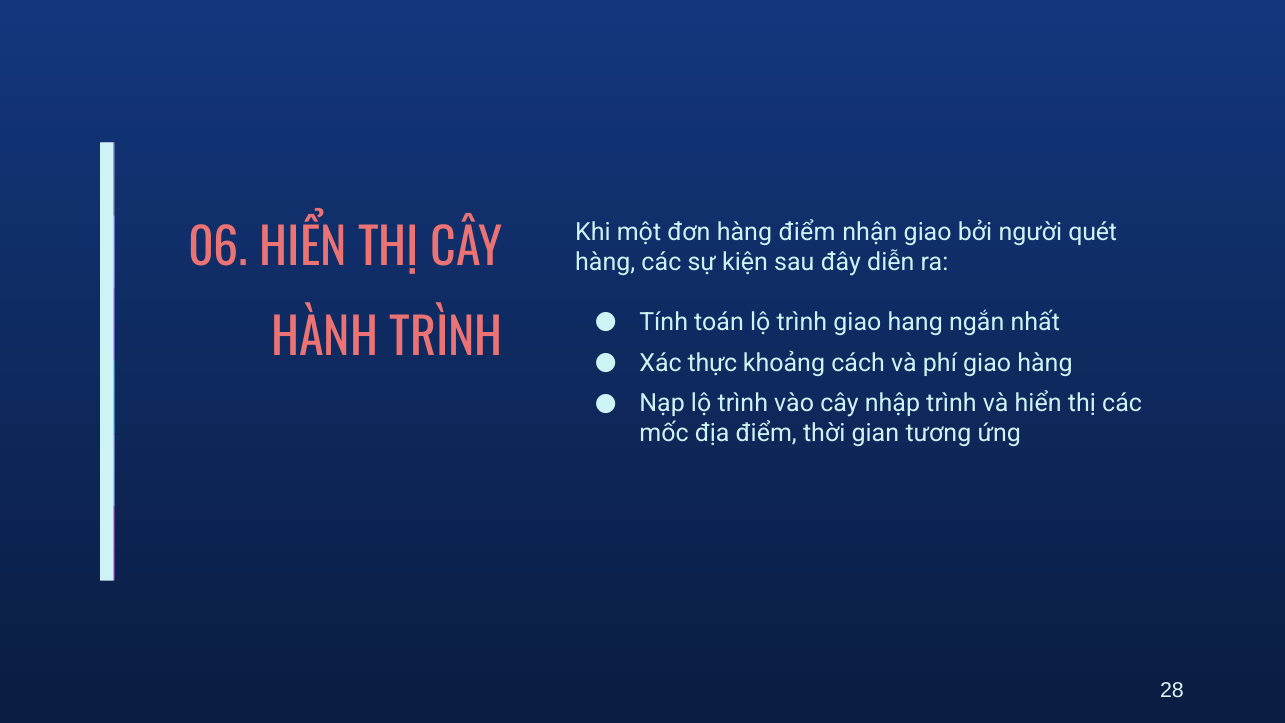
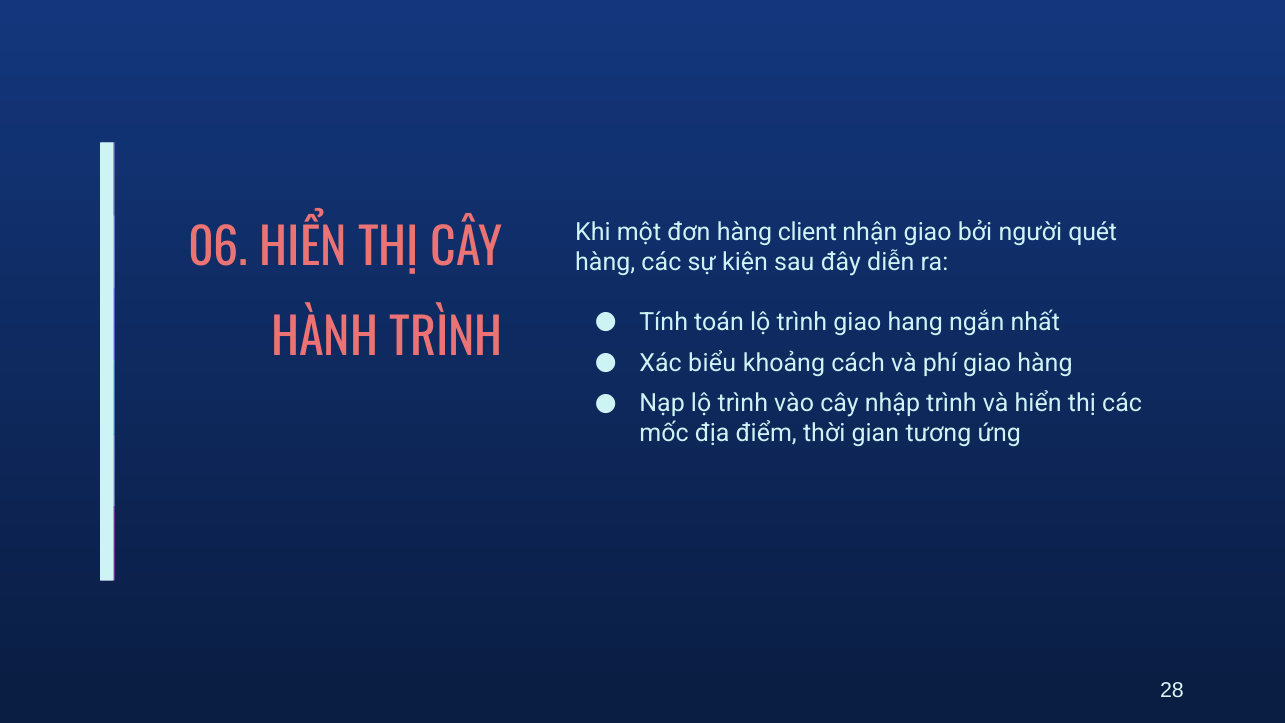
hàng điểm: điểm -> client
thực: thực -> biểu
